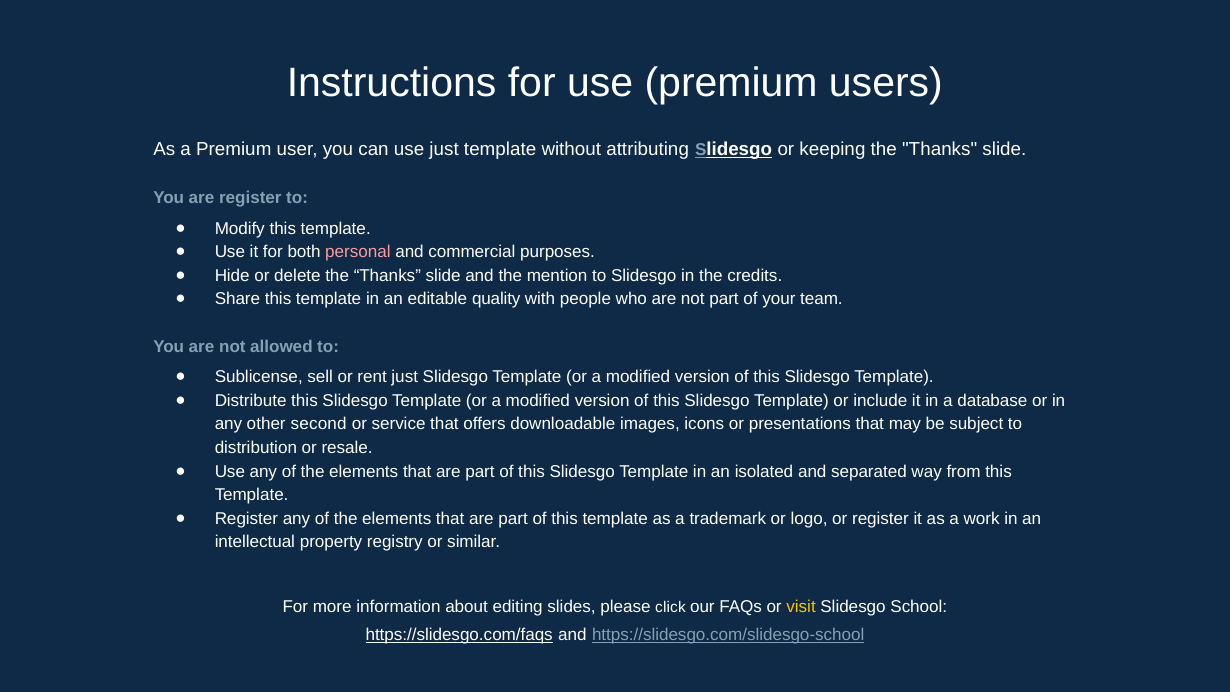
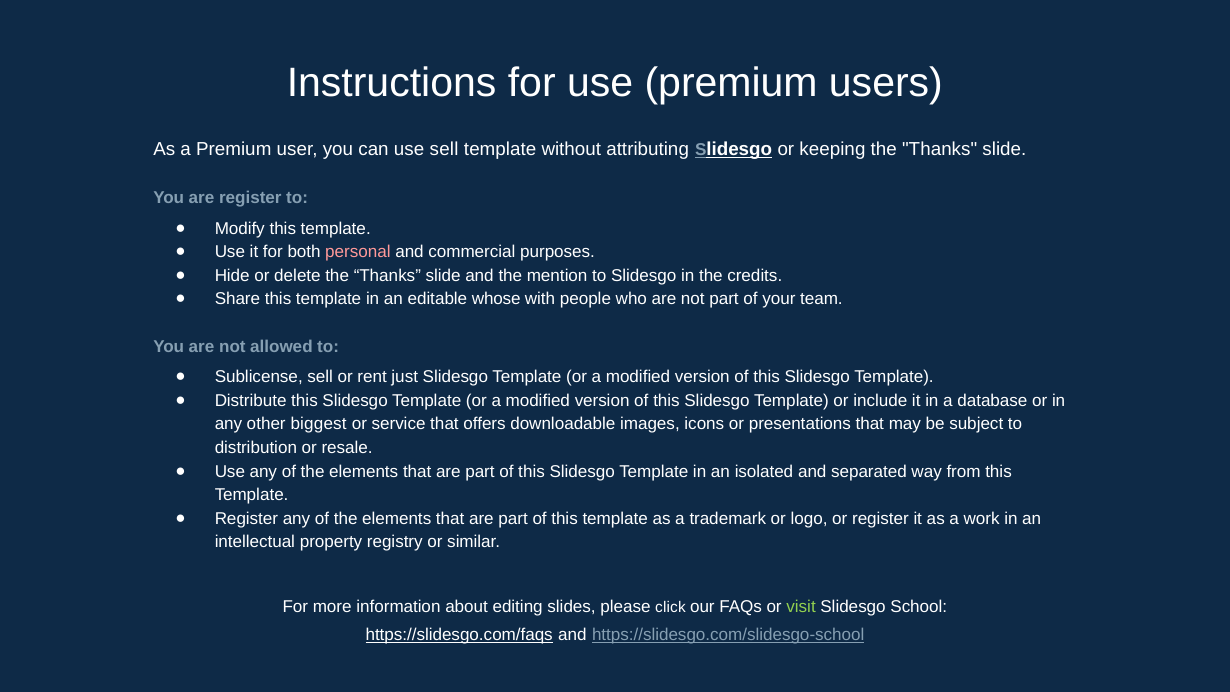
use just: just -> sell
quality: quality -> whose
second: second -> biggest
visit colour: yellow -> light green
